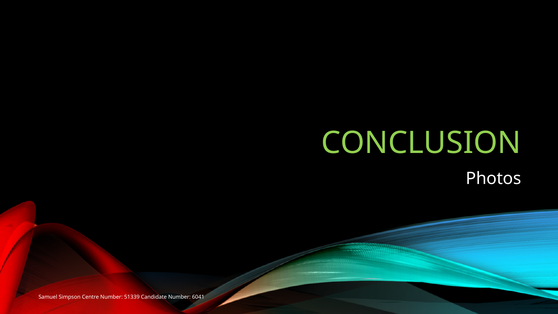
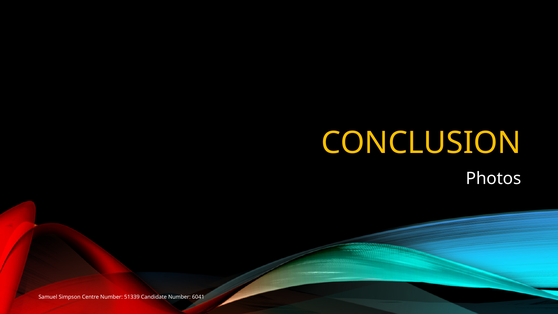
CONCLUSION colour: light green -> yellow
